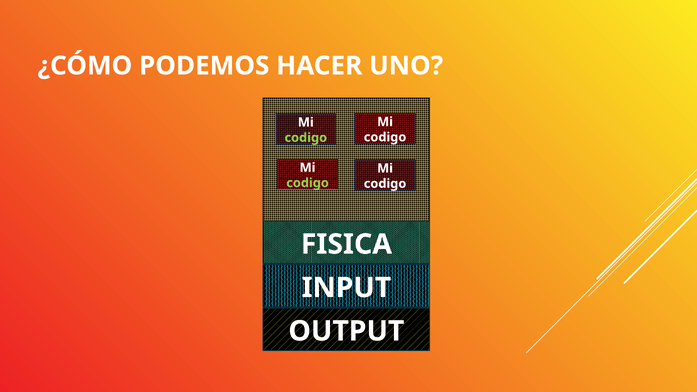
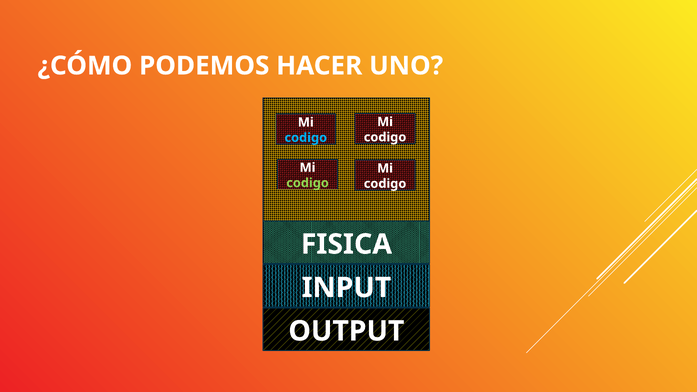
codigo at (306, 138) colour: light green -> light blue
